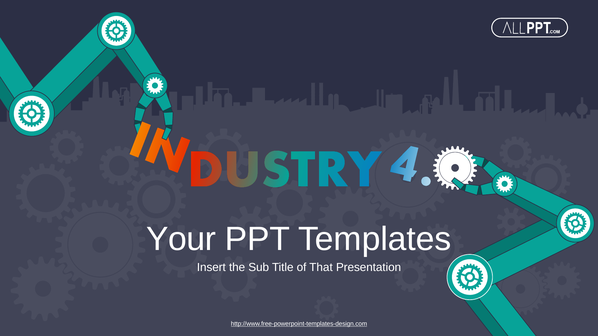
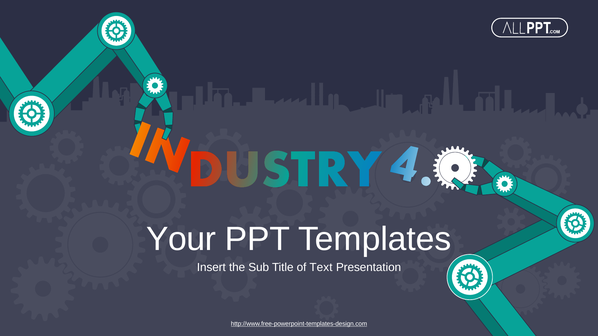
That: That -> Text
